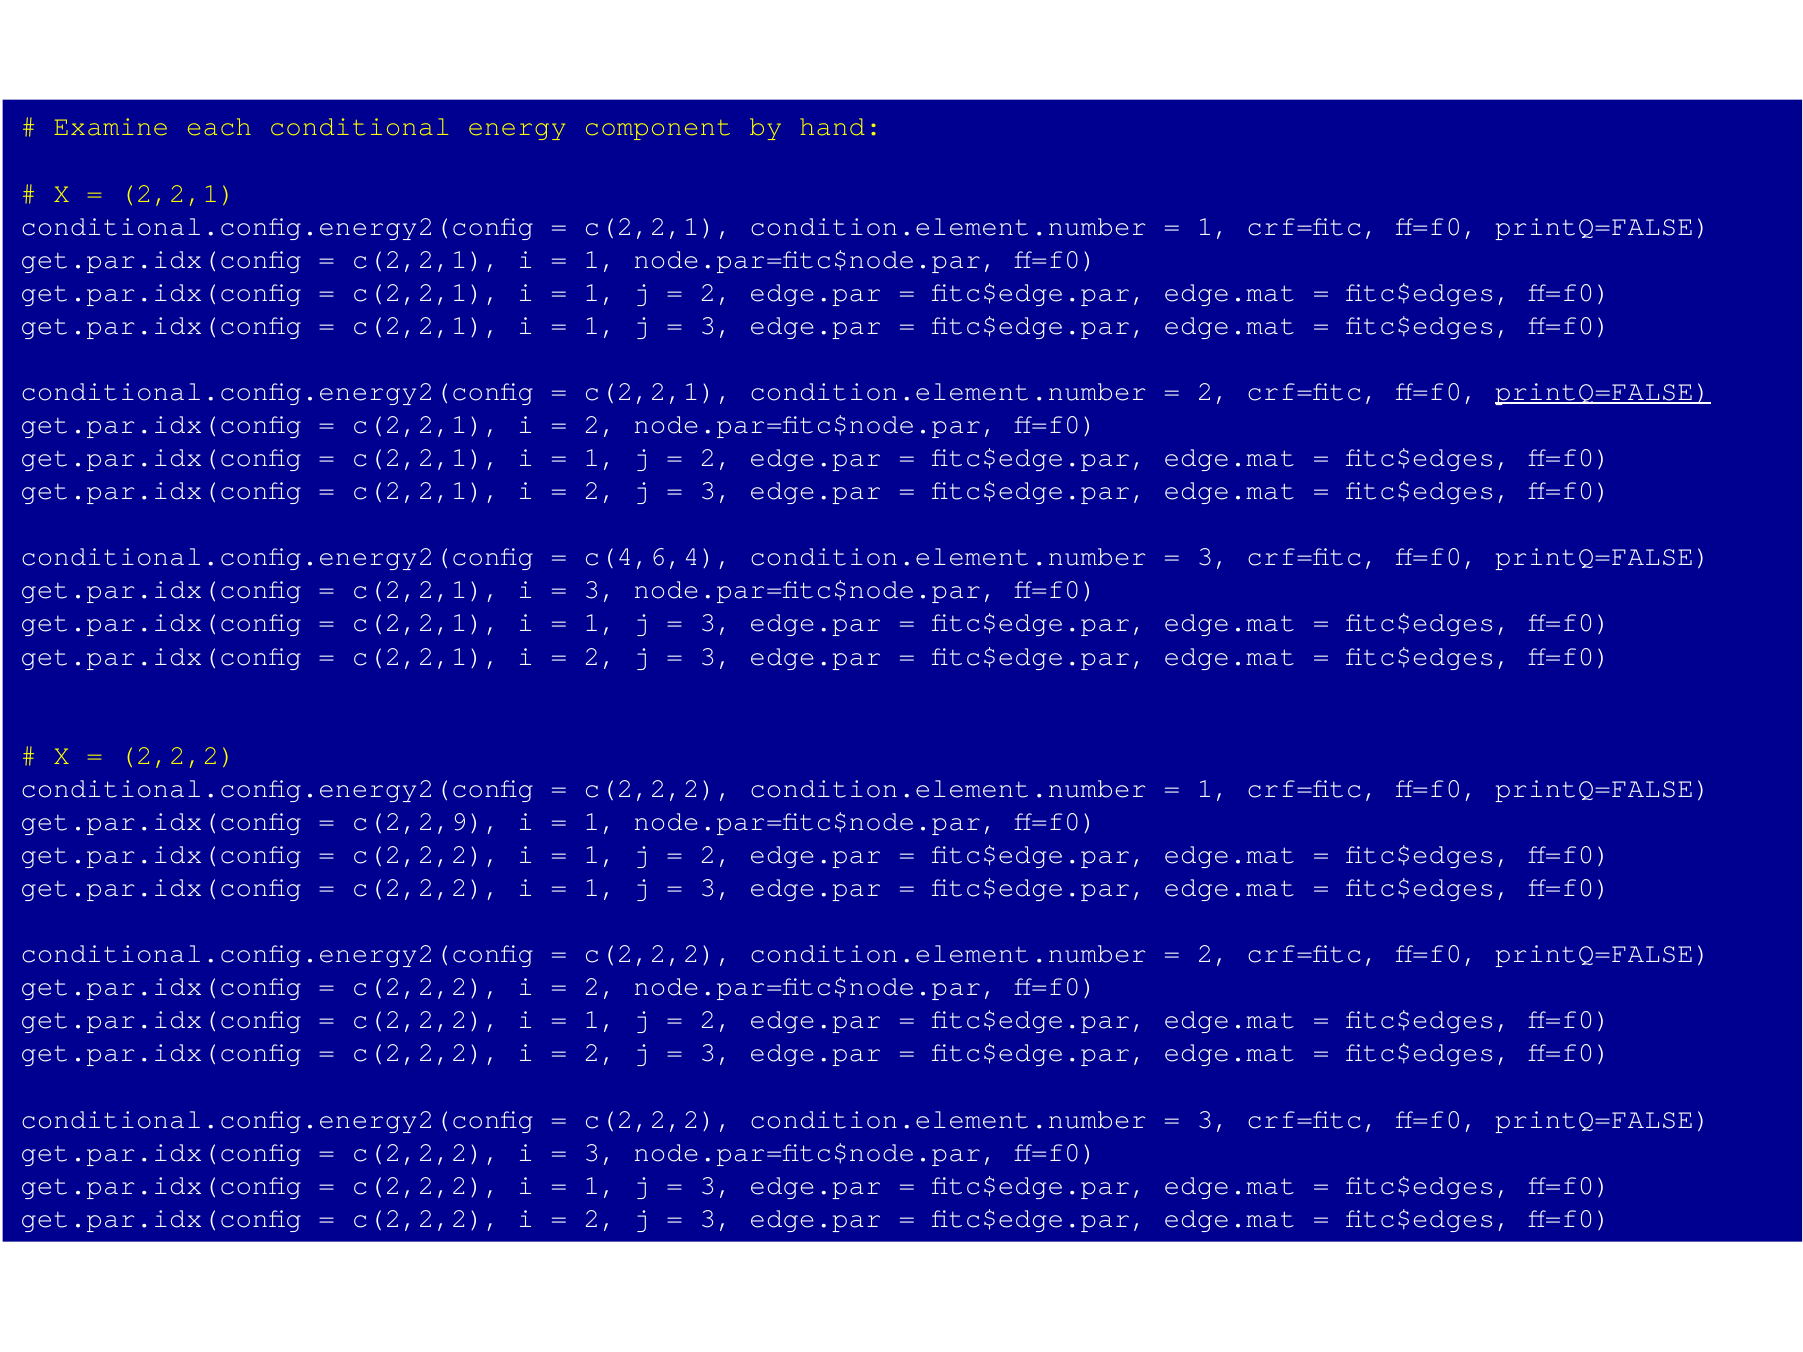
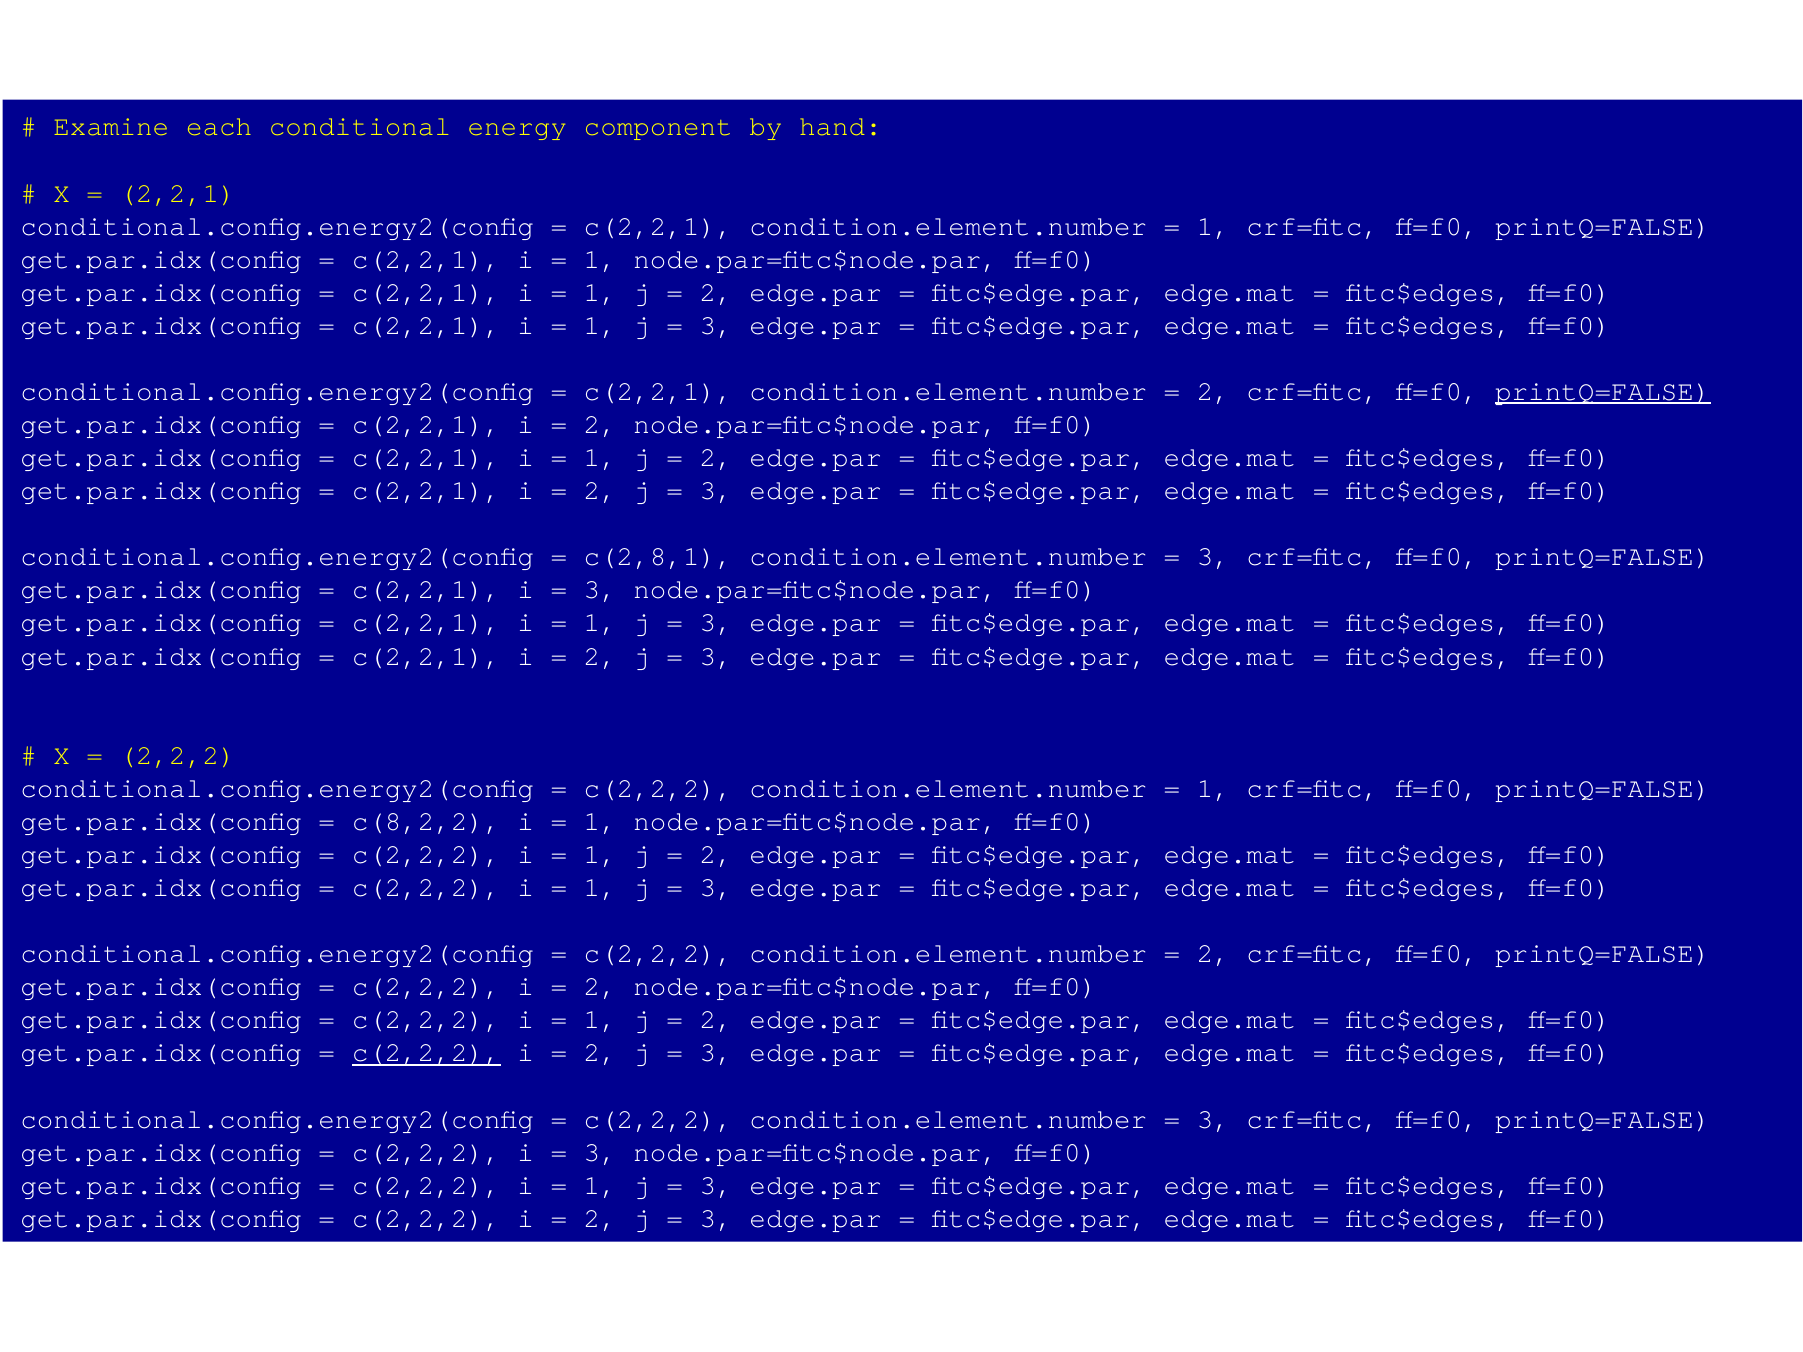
c(4,6,4: c(4,6,4 -> c(2,8,1
c(2,2,9: c(2,2,9 -> c(8,2,2
c(2,2,2 at (426, 1053) underline: none -> present
